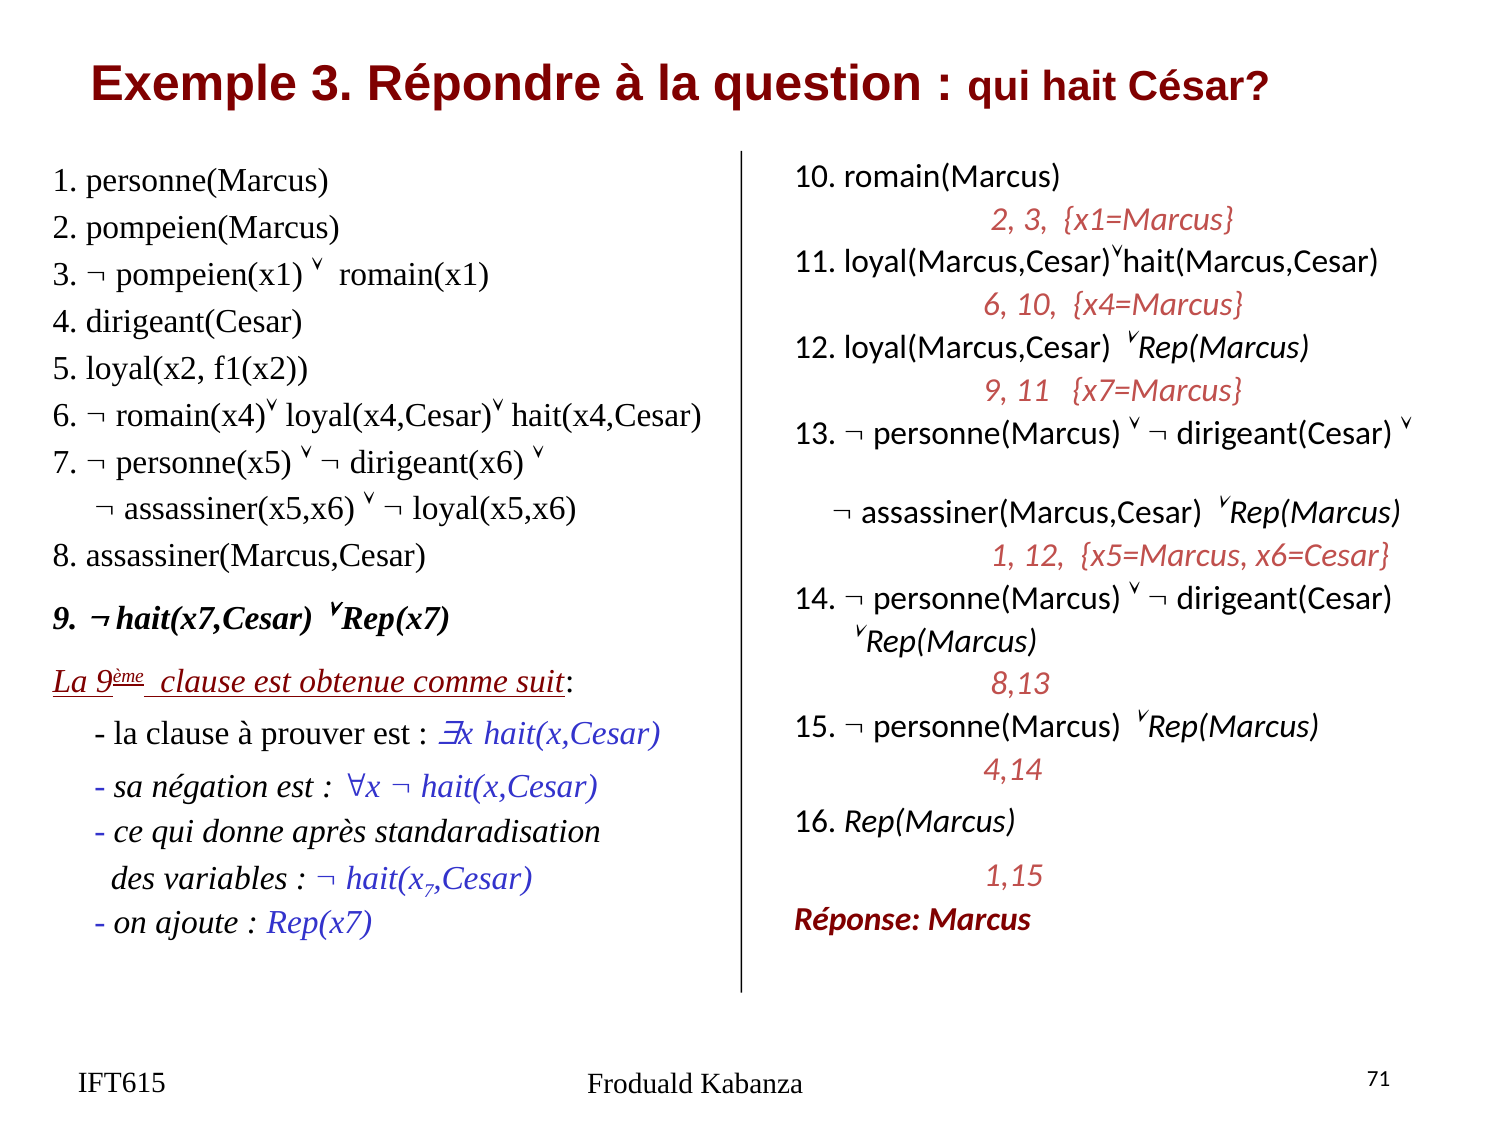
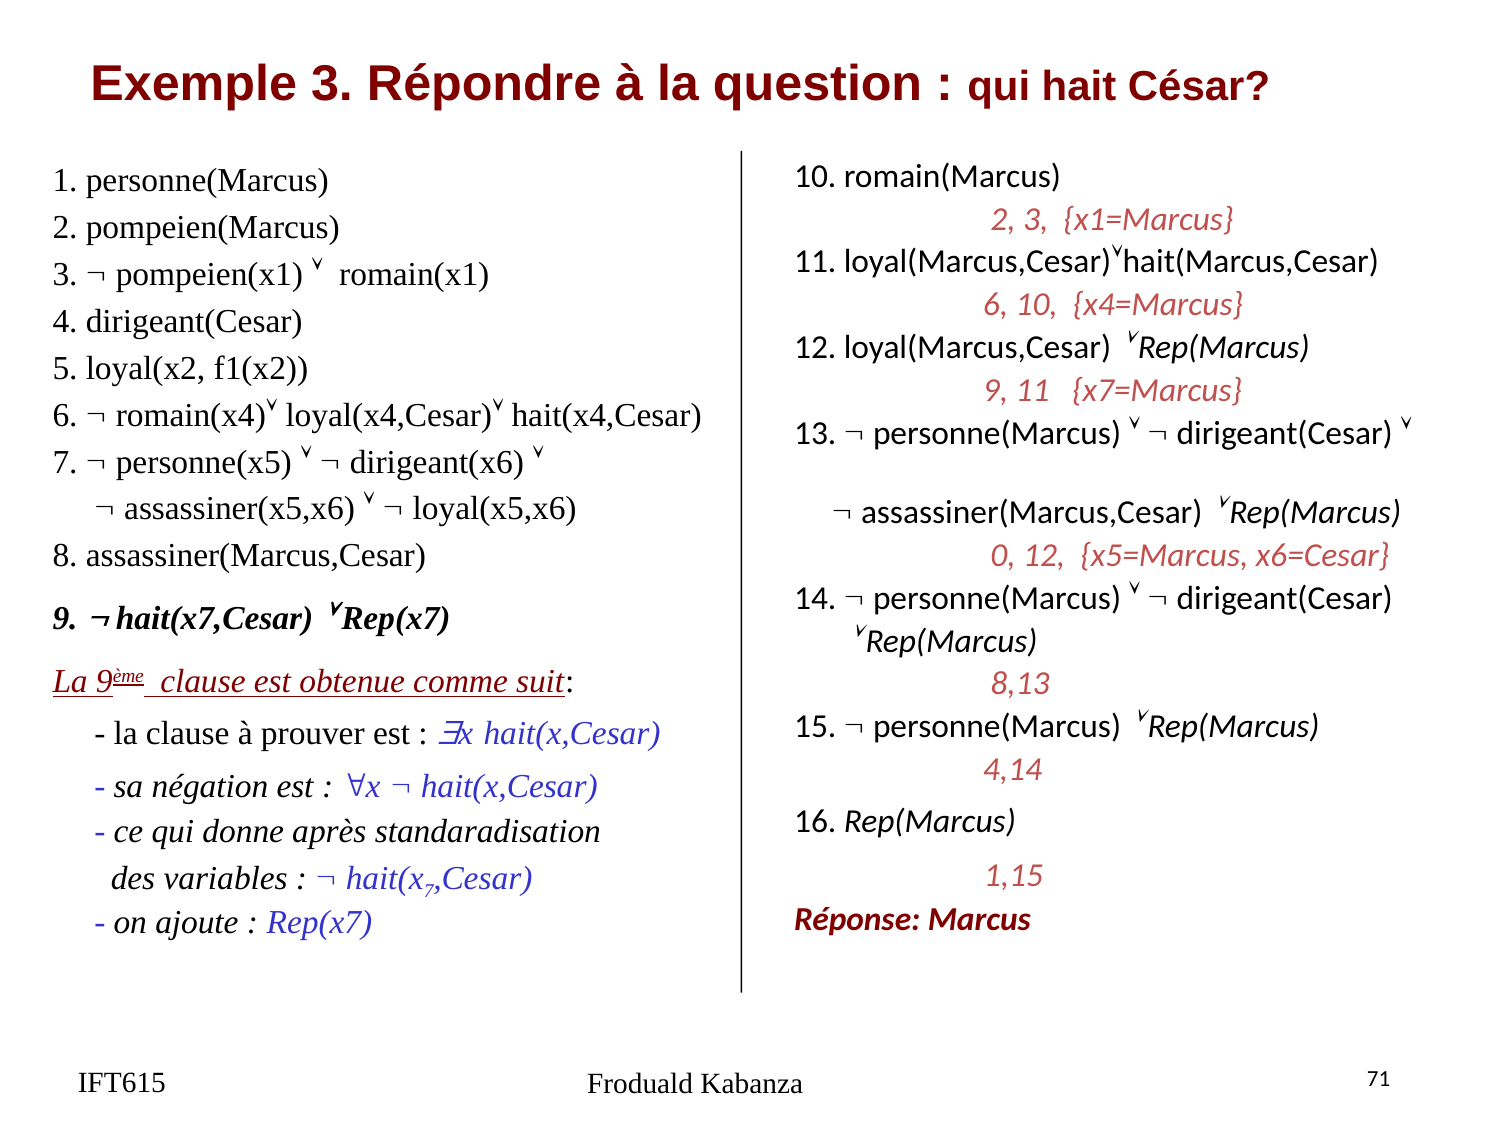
1 at (1003, 555): 1 -> 0
